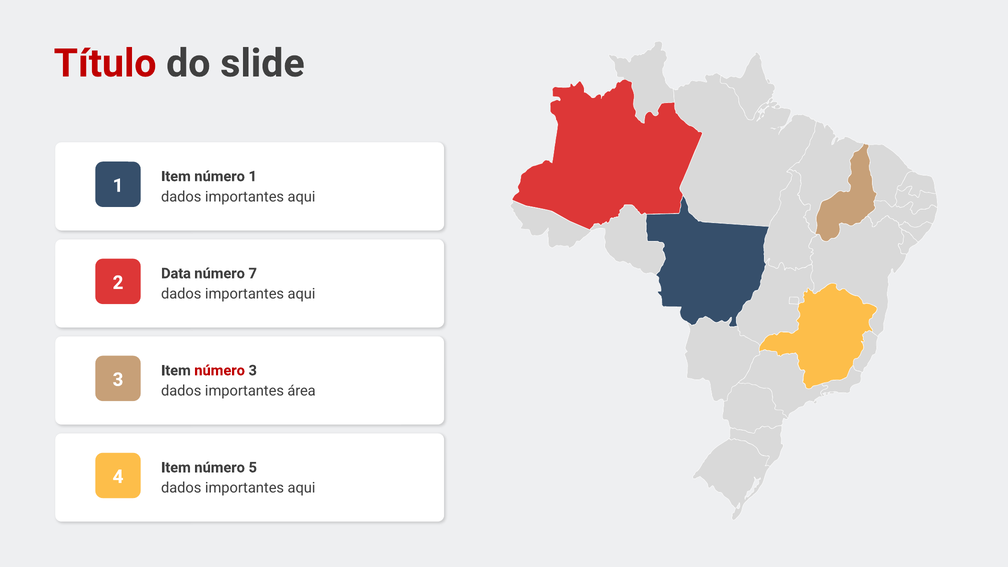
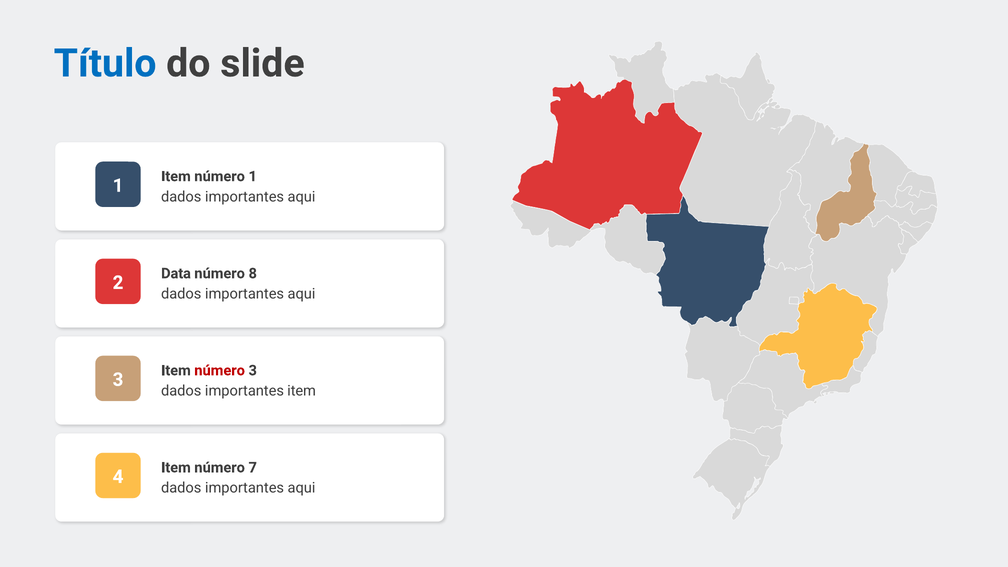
Título colour: red -> blue
7: 7 -> 8
importantes área: área -> item
5: 5 -> 7
